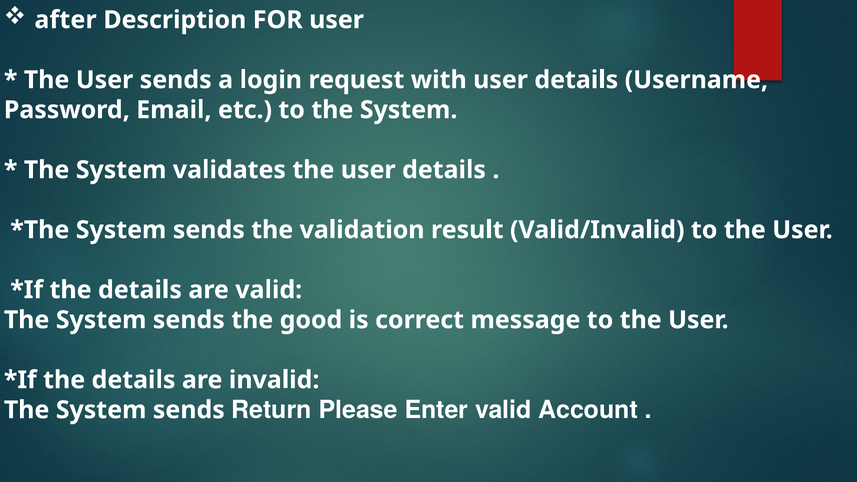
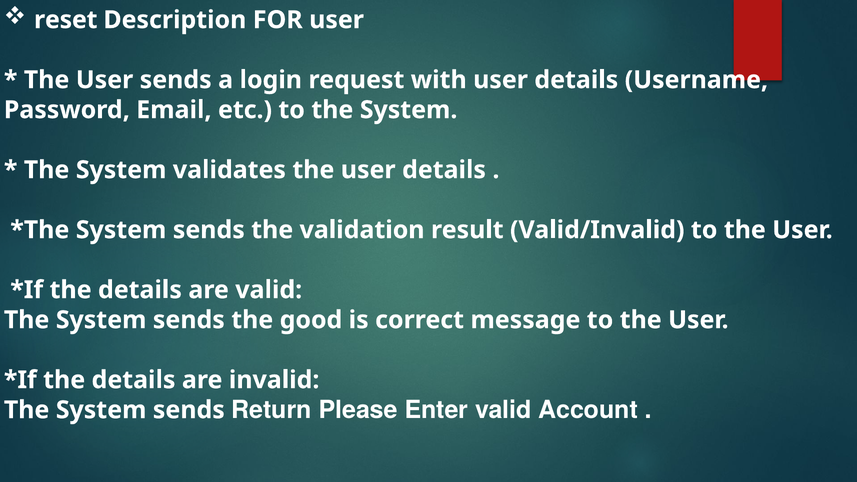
after: after -> reset
